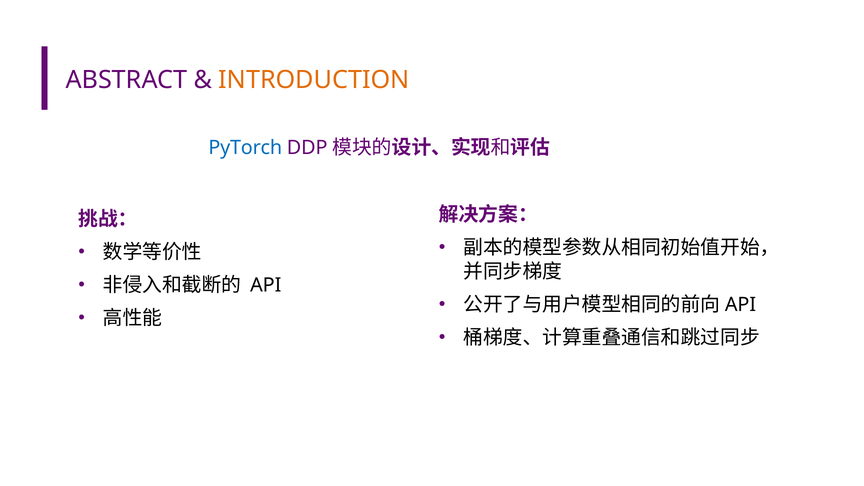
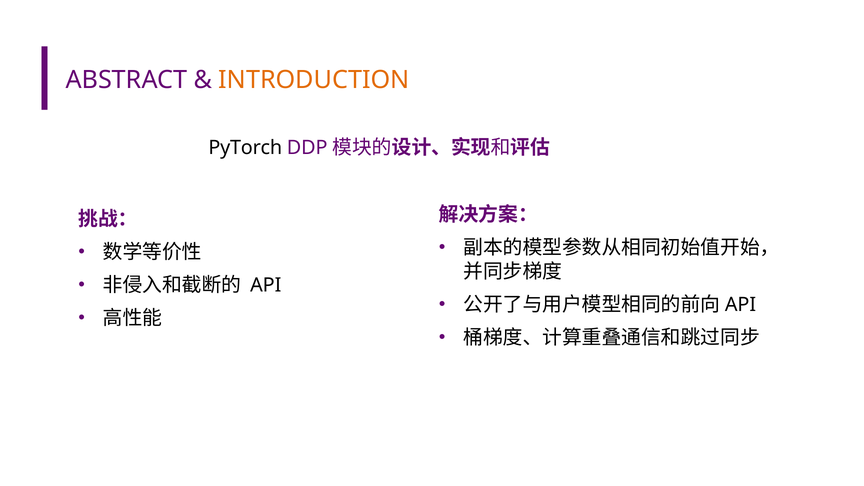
PyTorch colour: blue -> black
